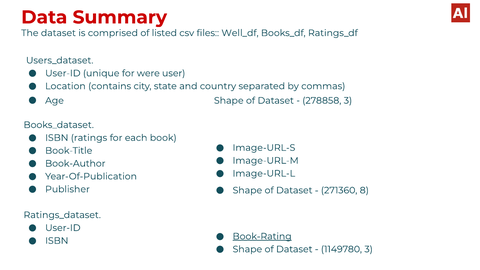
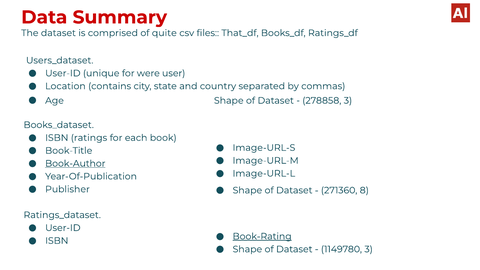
listed: listed -> quite
Well_df: Well_df -> That_df
Book-Author underline: none -> present
